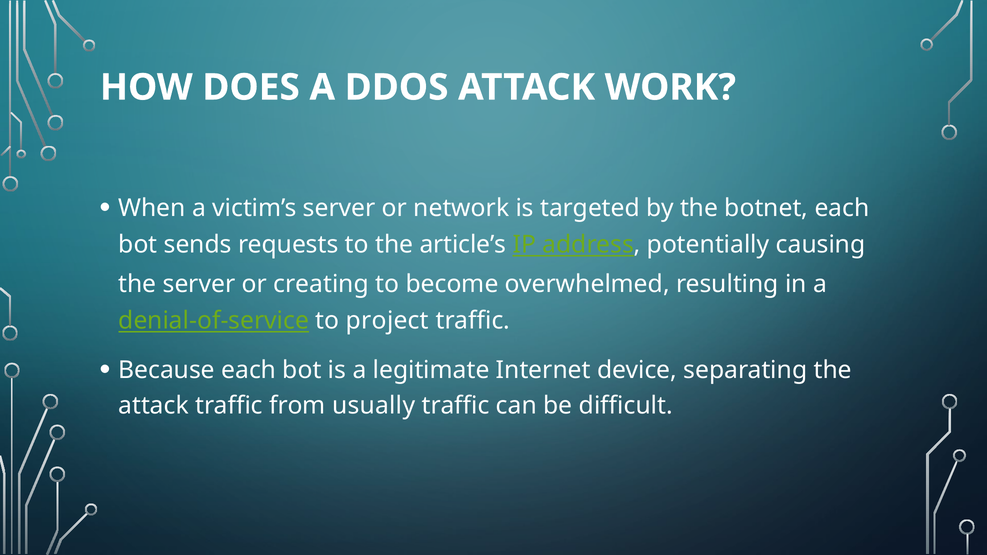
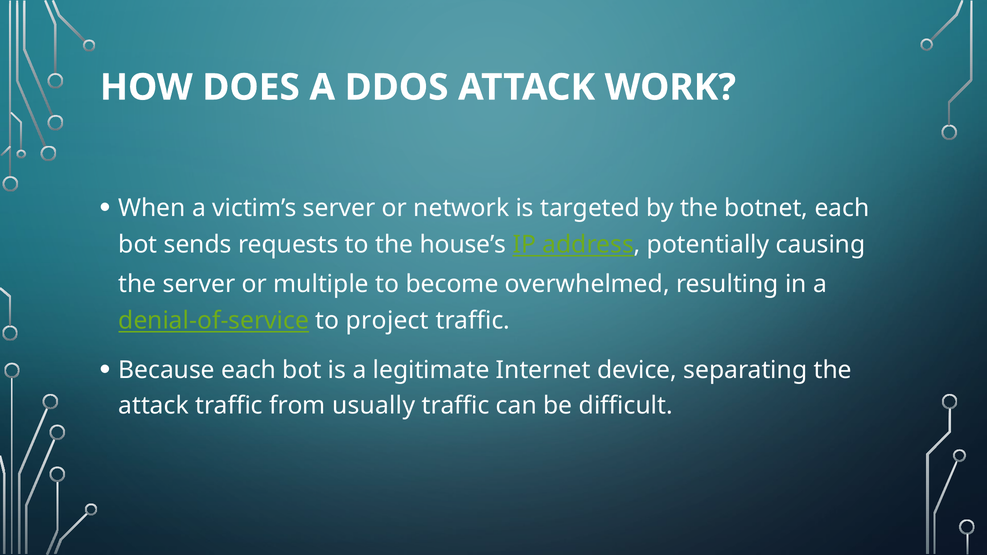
article’s: article’s -> house’s
creating: creating -> multiple
